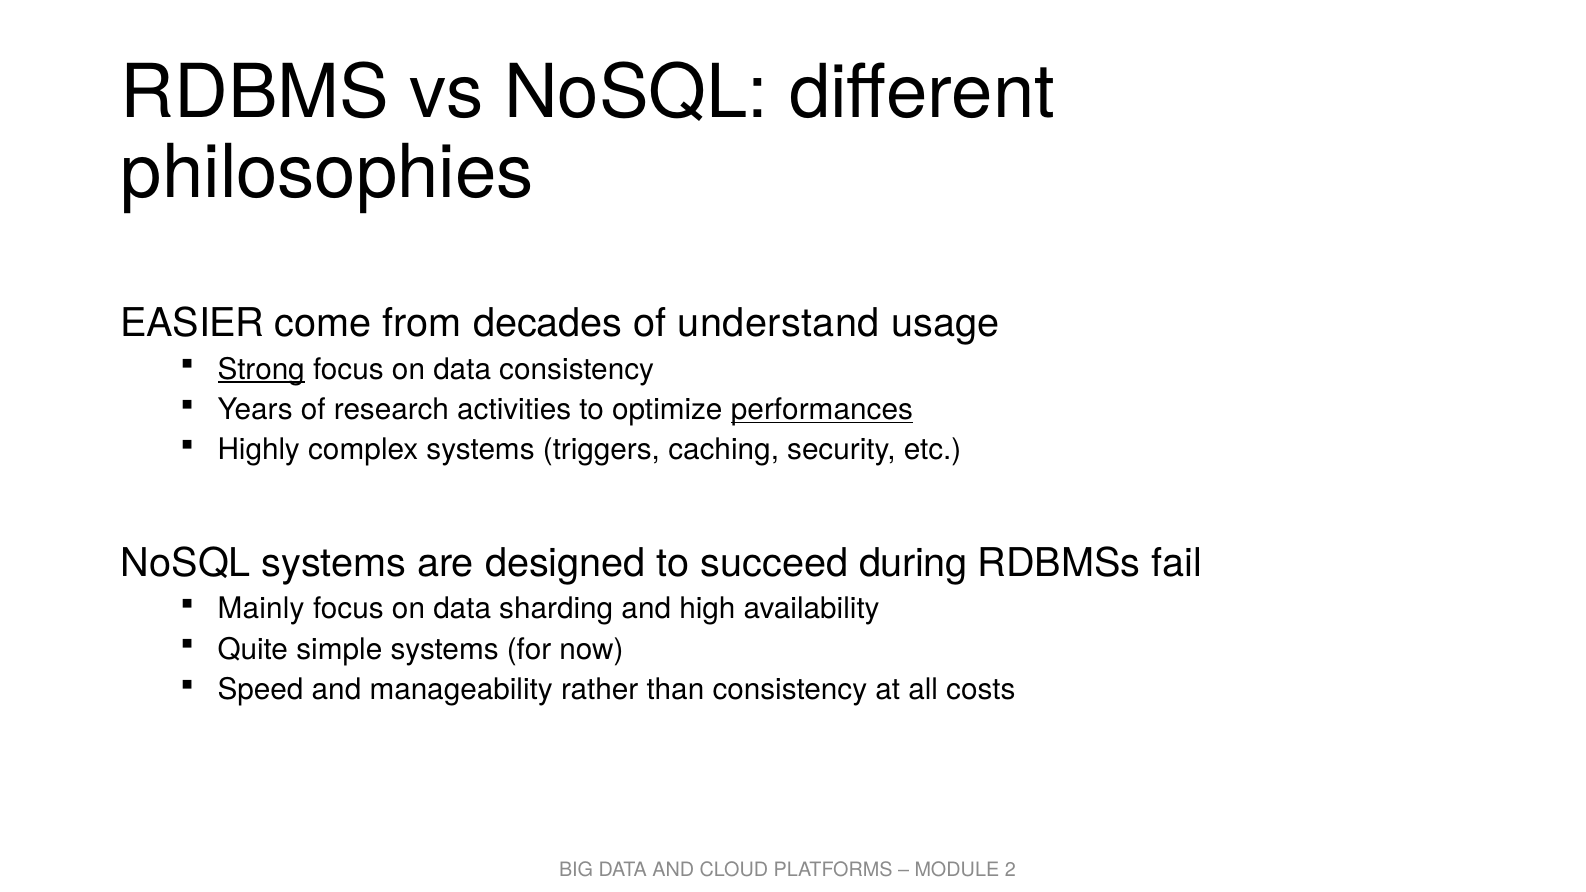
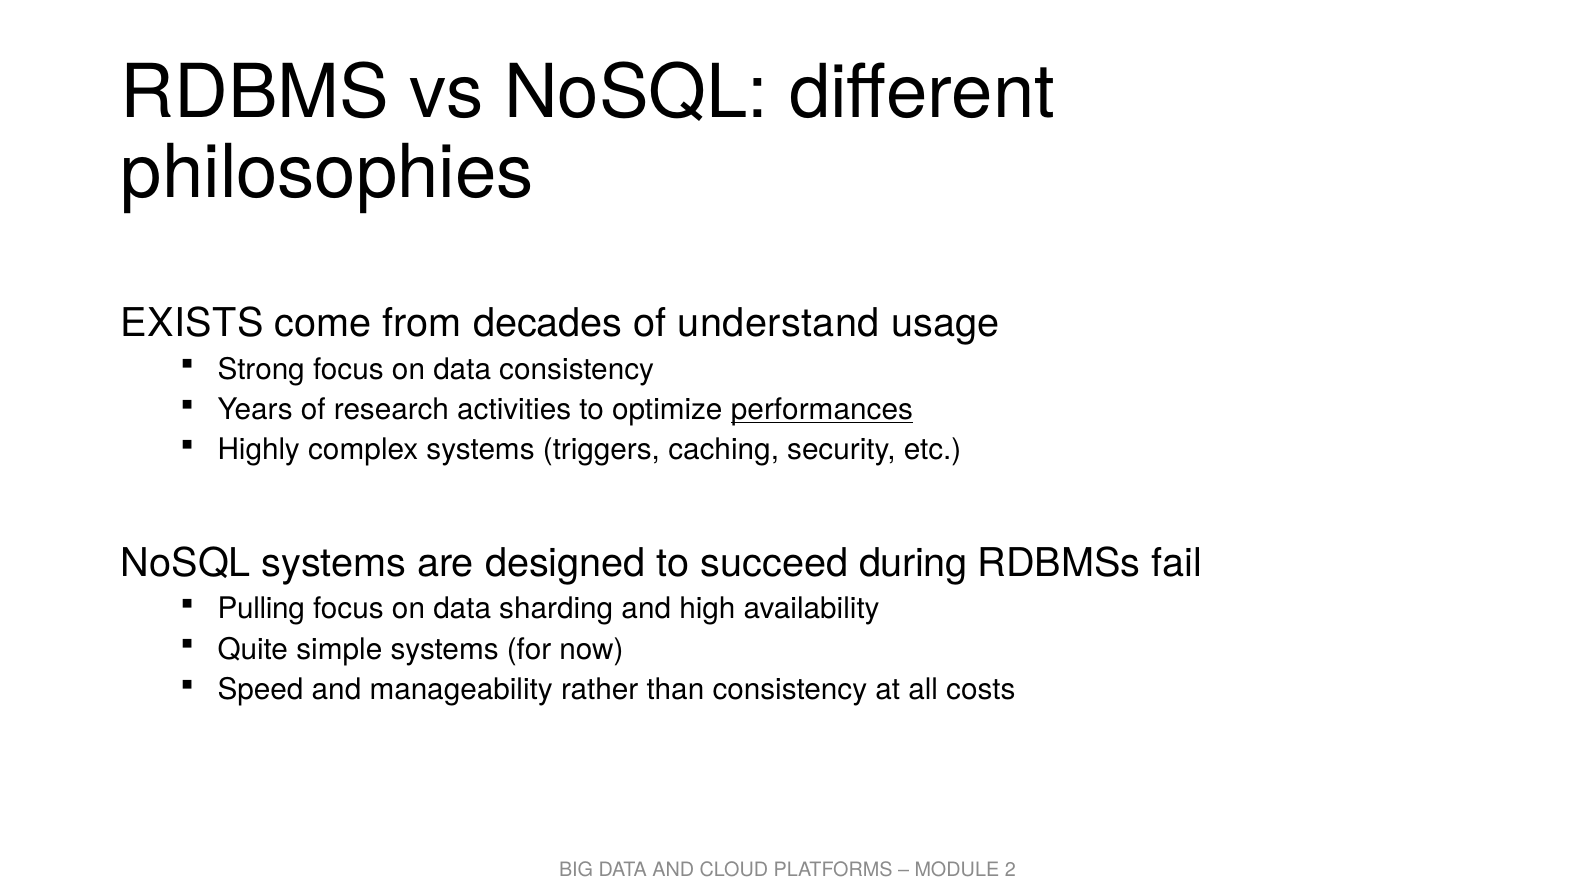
EASIER: EASIER -> EXISTS
Strong underline: present -> none
Mainly: Mainly -> Pulling
